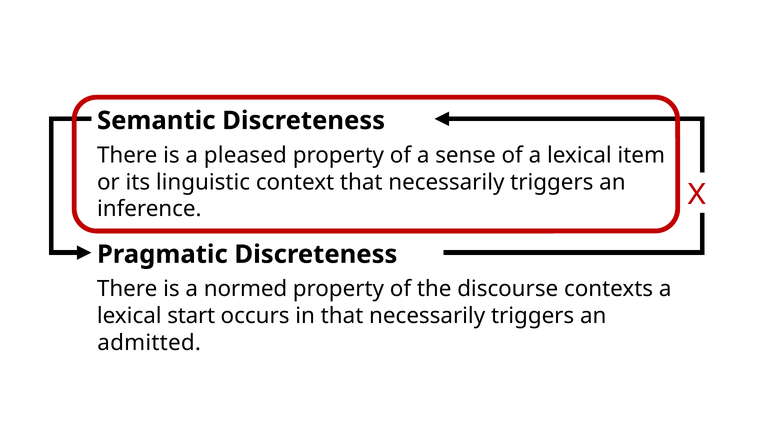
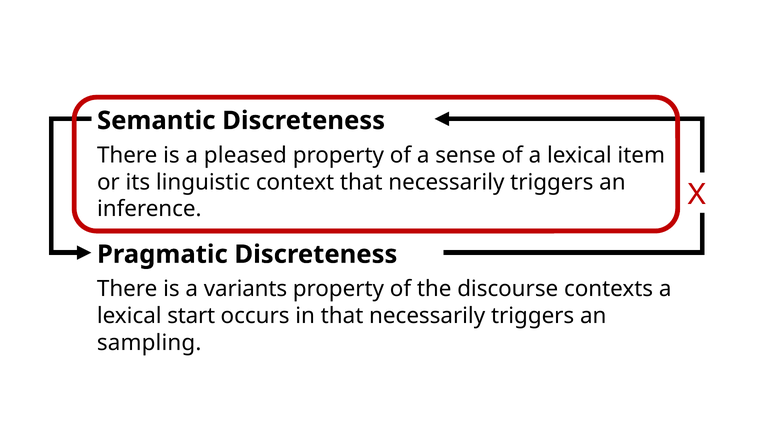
normed: normed -> variants
admitted: admitted -> sampling
